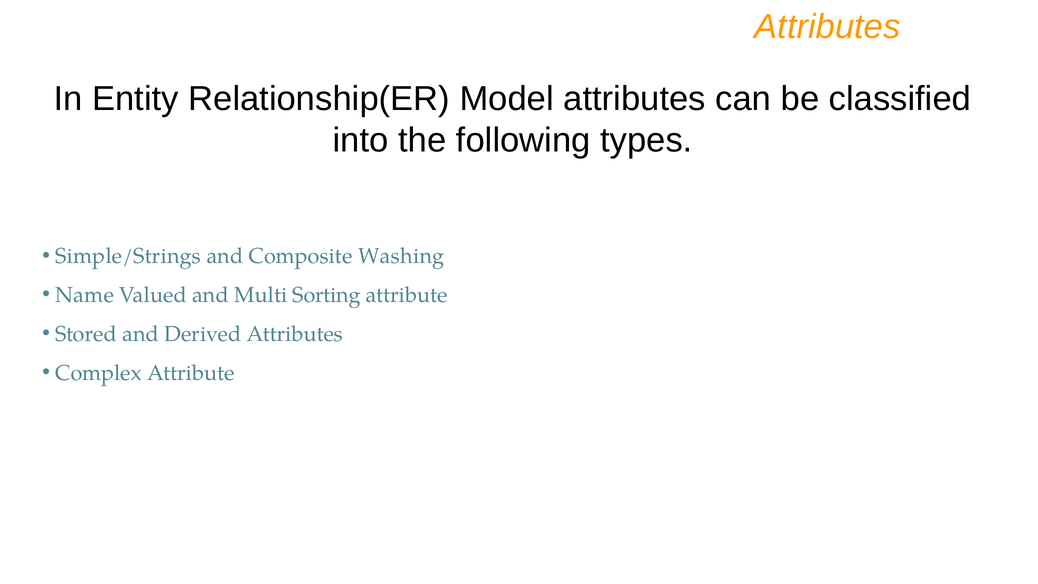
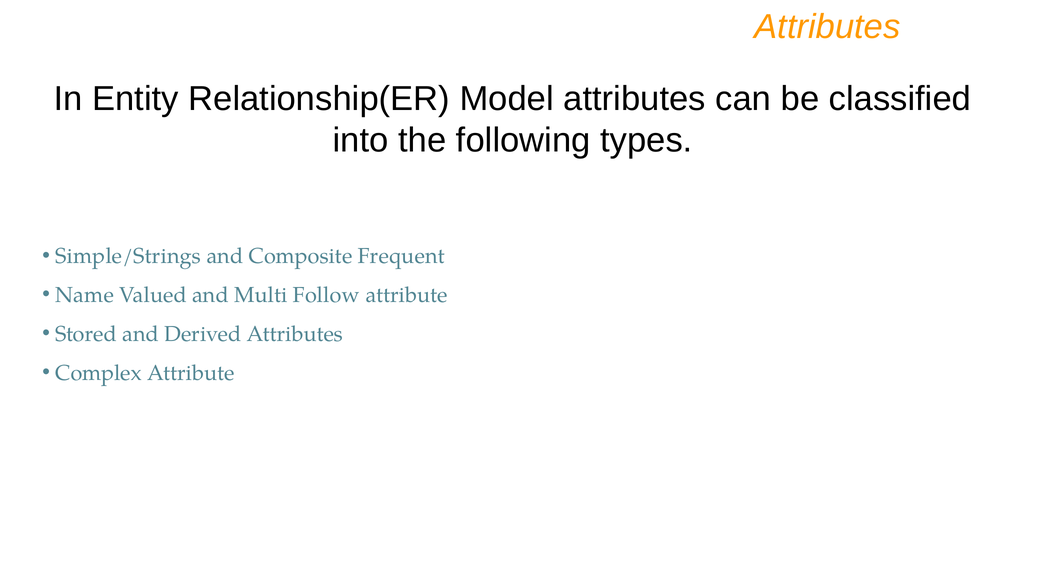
Washing: Washing -> Frequent
Sorting: Sorting -> Follow
